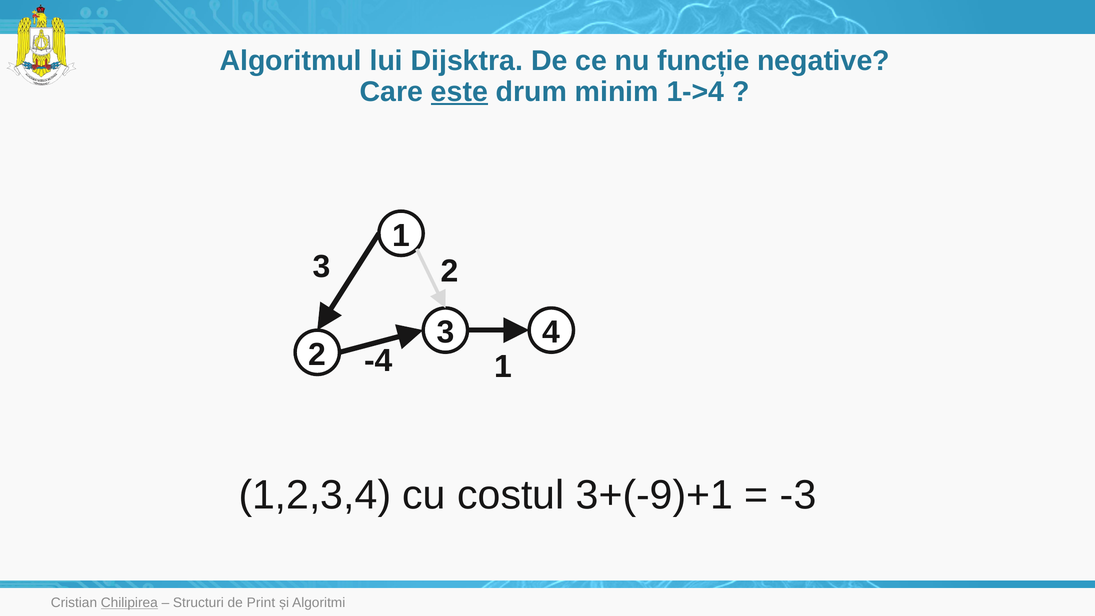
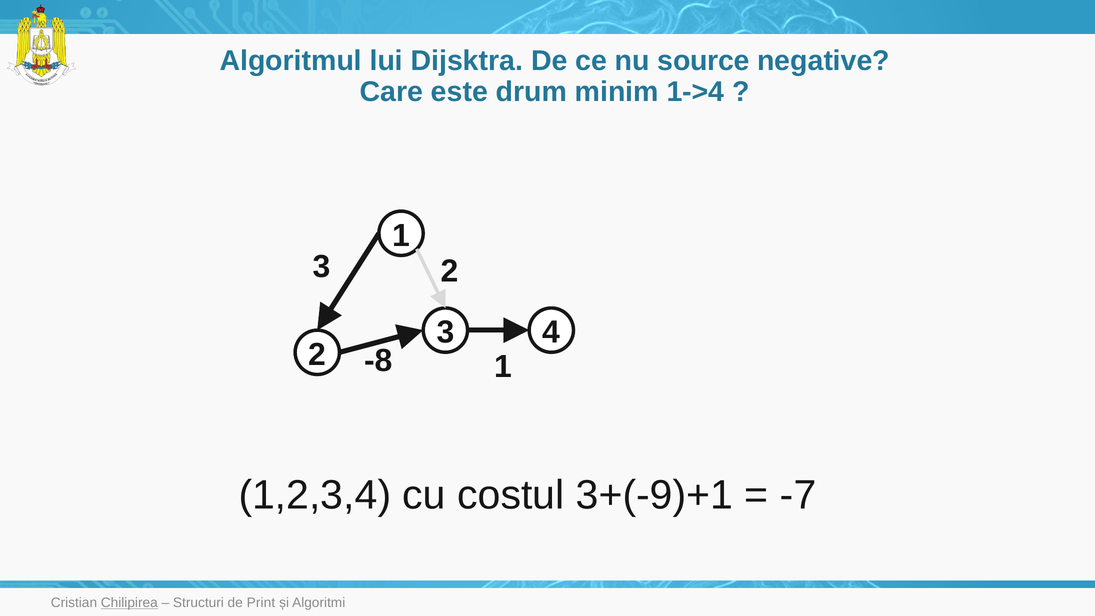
funcție: funcție -> source
este underline: present -> none
-4: -4 -> -8
-3: -3 -> -7
